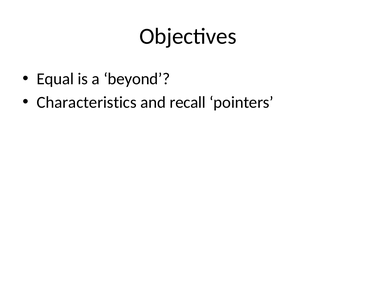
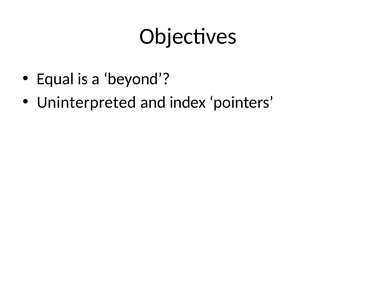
Characteristics: Characteristics -> Uninterpreted
recall: recall -> index
